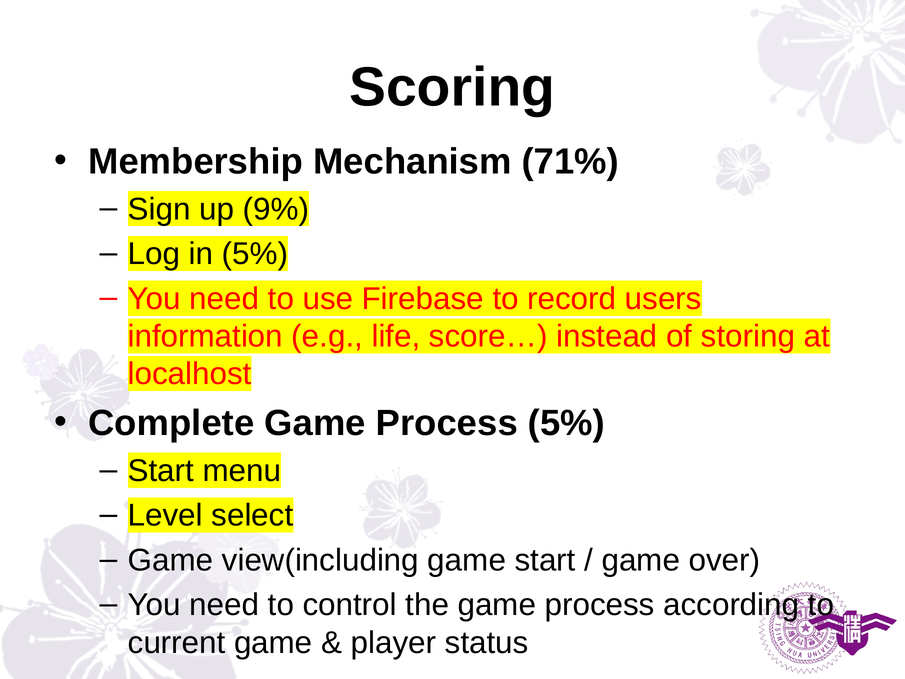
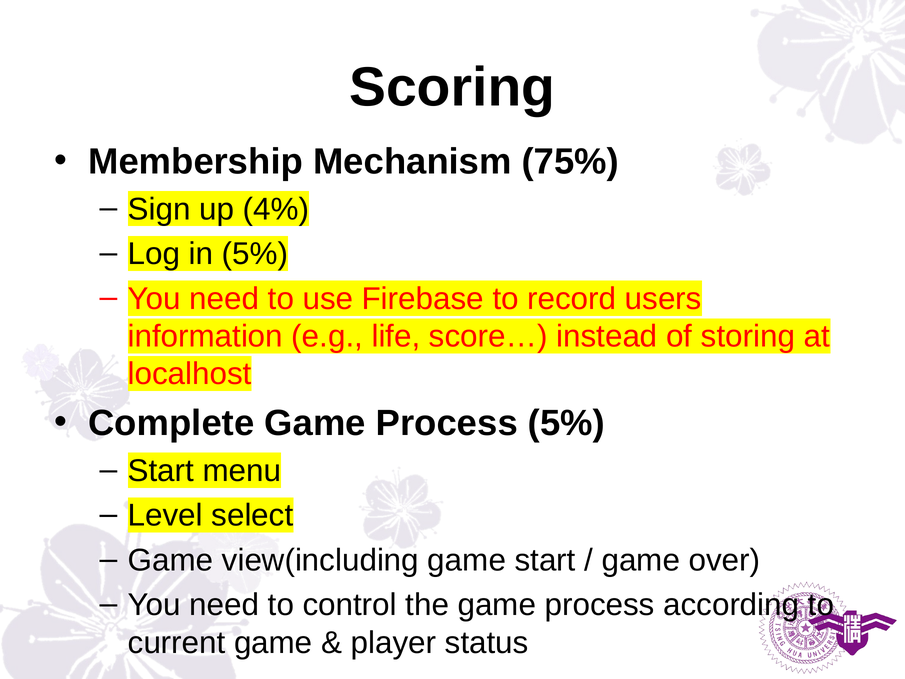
71%: 71% -> 75%
9%: 9% -> 4%
